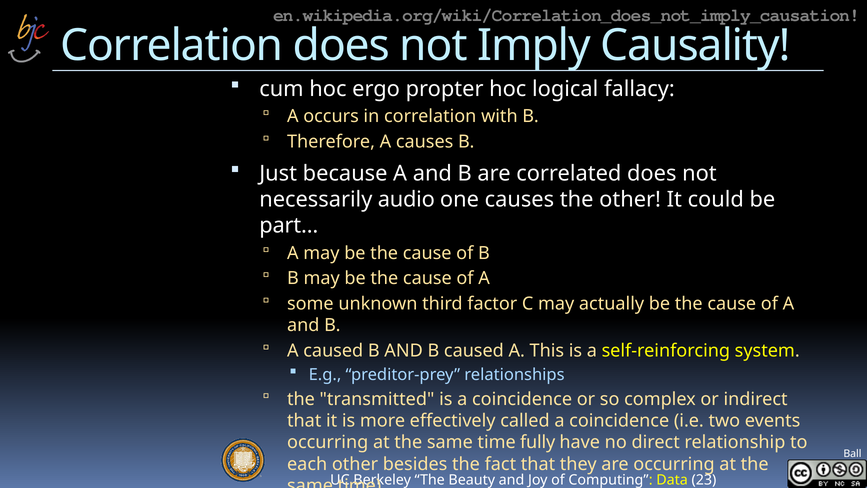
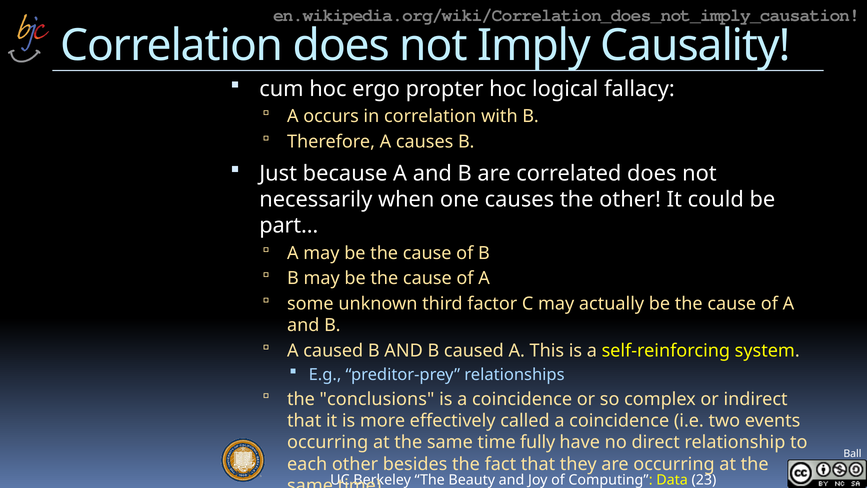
audio: audio -> when
transmitted: transmitted -> conclusions
